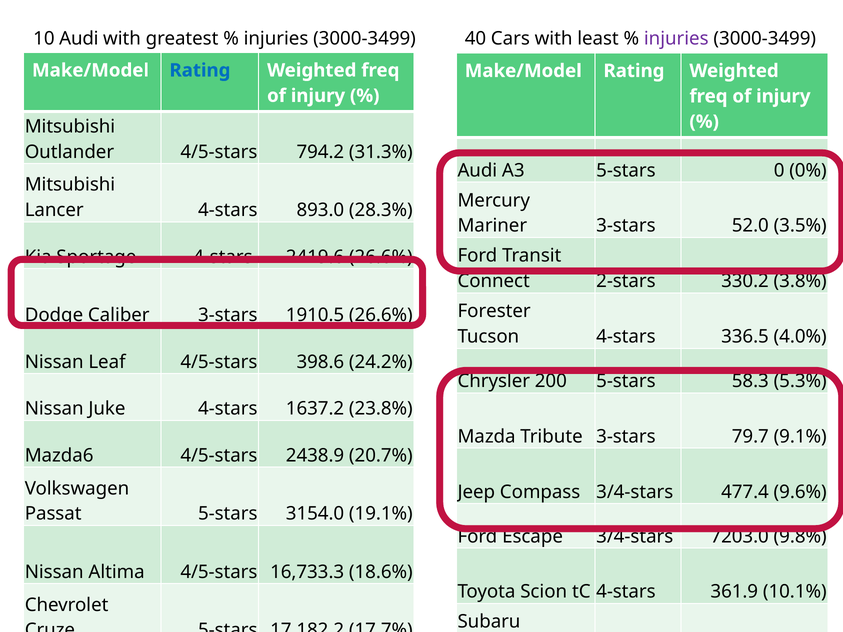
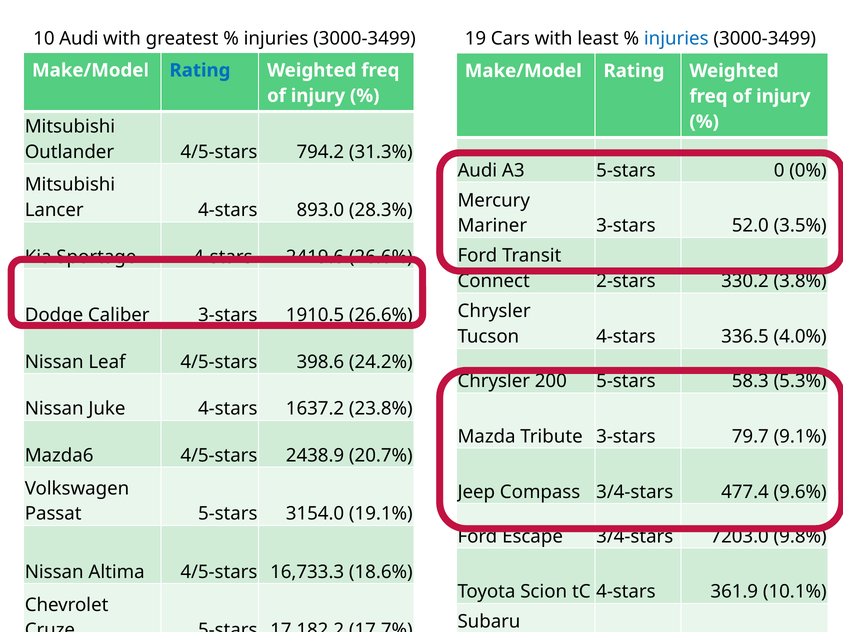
40: 40 -> 19
injuries at (676, 39) colour: purple -> blue
Forester at (494, 311): Forester -> Chrysler
